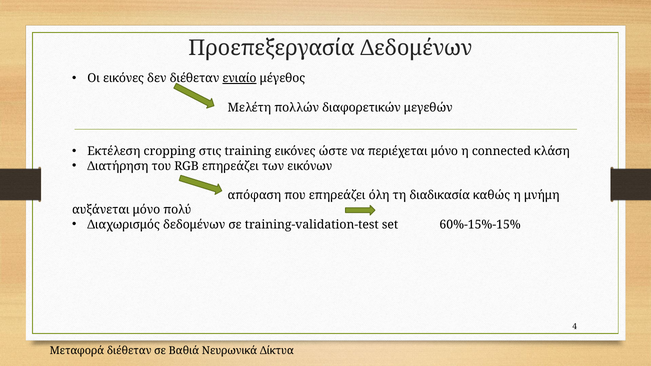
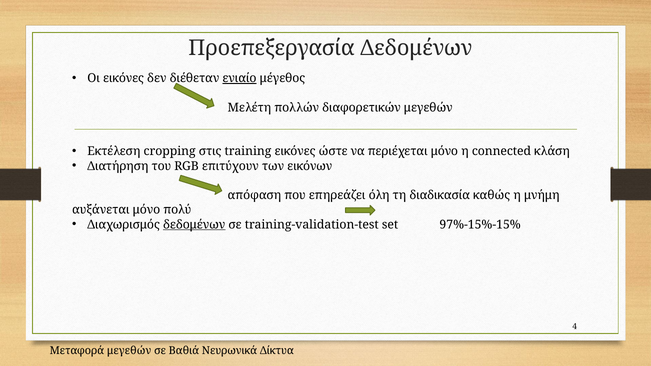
RGB επηρεάζει: επηρεάζει -> επιτύχουν
δεδομένων at (194, 225) underline: none -> present
60%-15%-15%: 60%-15%-15% -> 97%-15%-15%
Μεταφορά διέθεταν: διέθεταν -> μεγεθών
